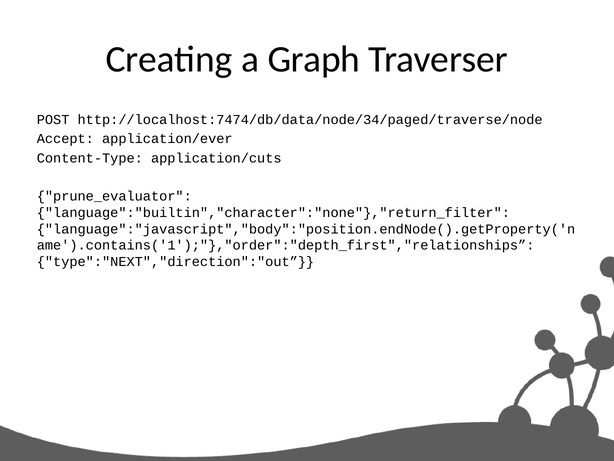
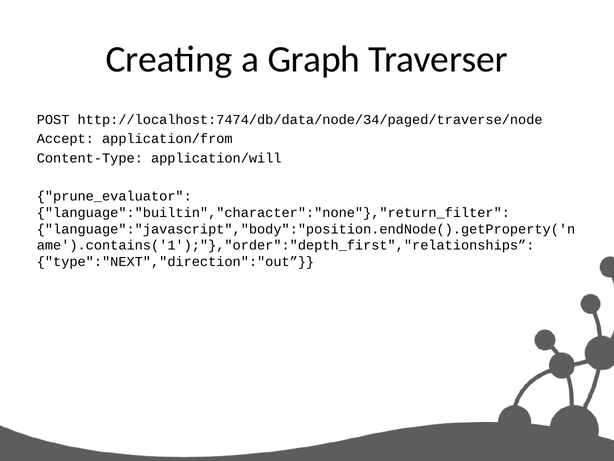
application/ever: application/ever -> application/from
application/cuts: application/cuts -> application/will
